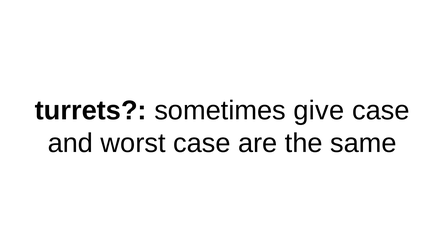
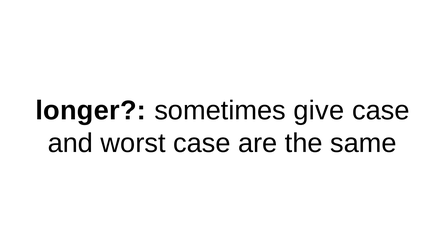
turrets: turrets -> longer
